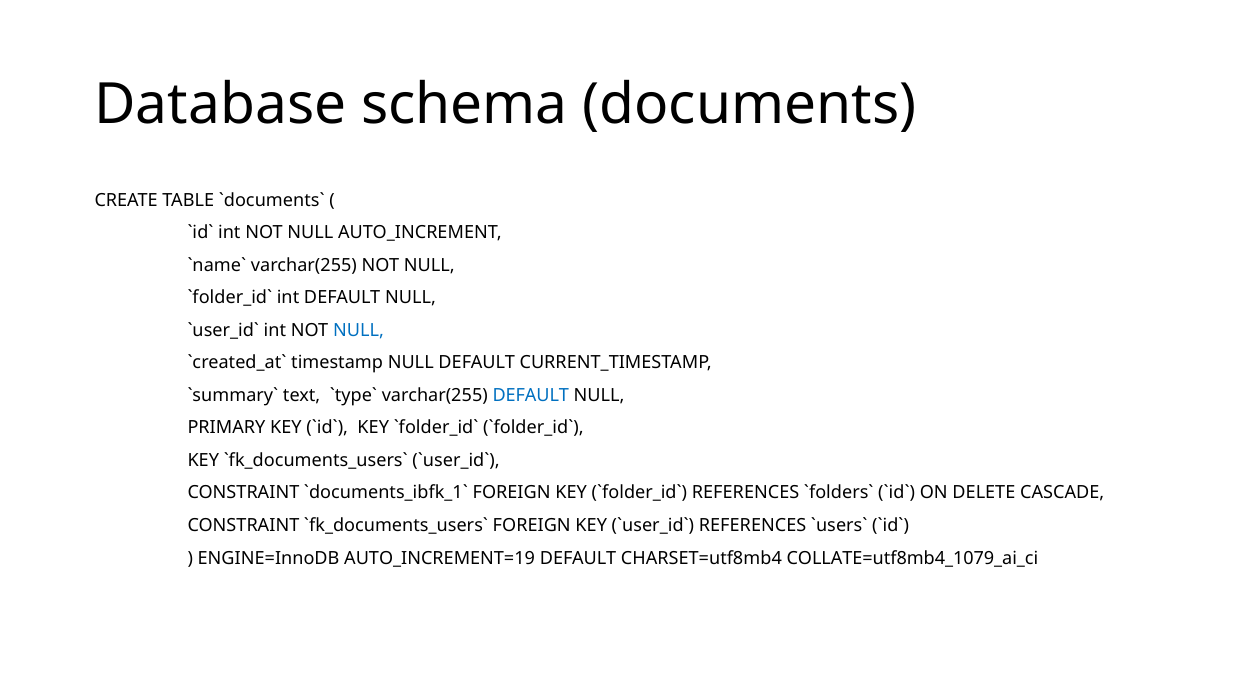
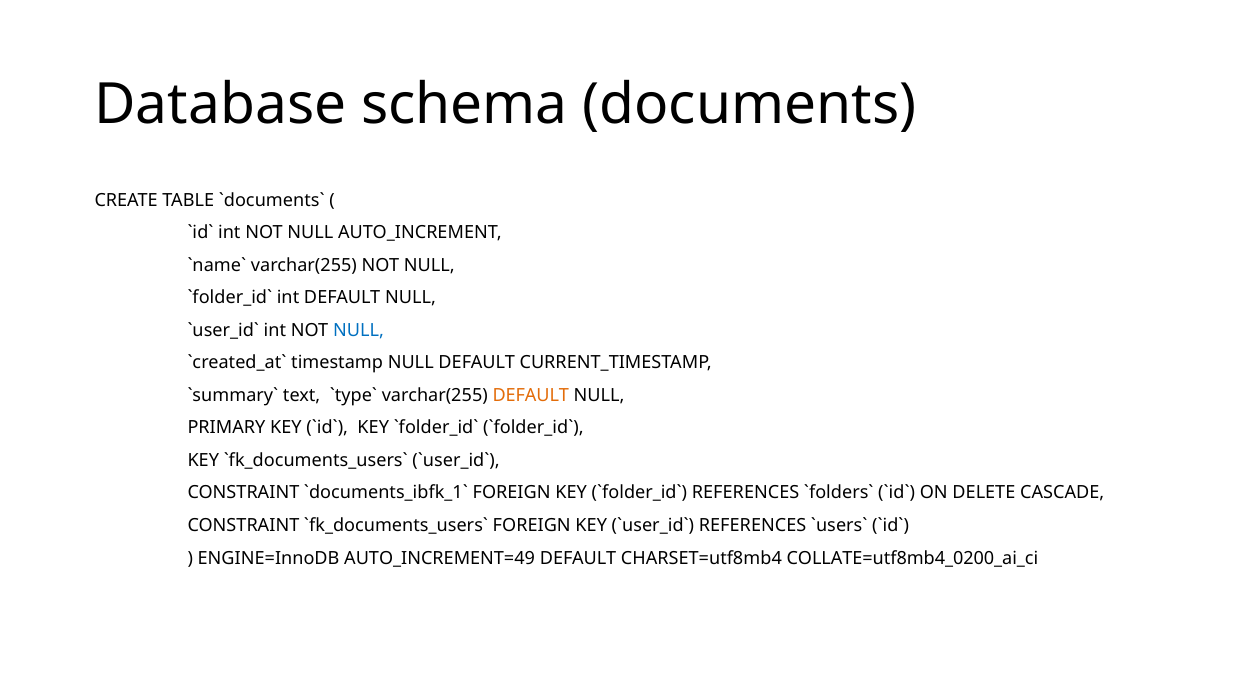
DEFAULT at (531, 395) colour: blue -> orange
AUTO_INCREMENT=19: AUTO_INCREMENT=19 -> AUTO_INCREMENT=49
COLLATE=utf8mb4_1079_ai_ci: COLLATE=utf8mb4_1079_ai_ci -> COLLATE=utf8mb4_0200_ai_ci
